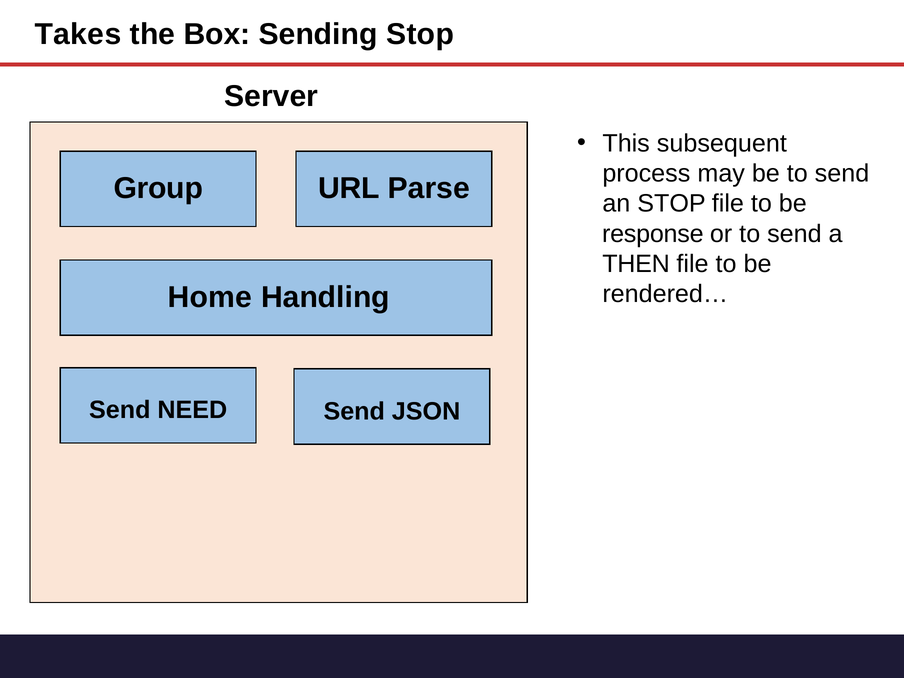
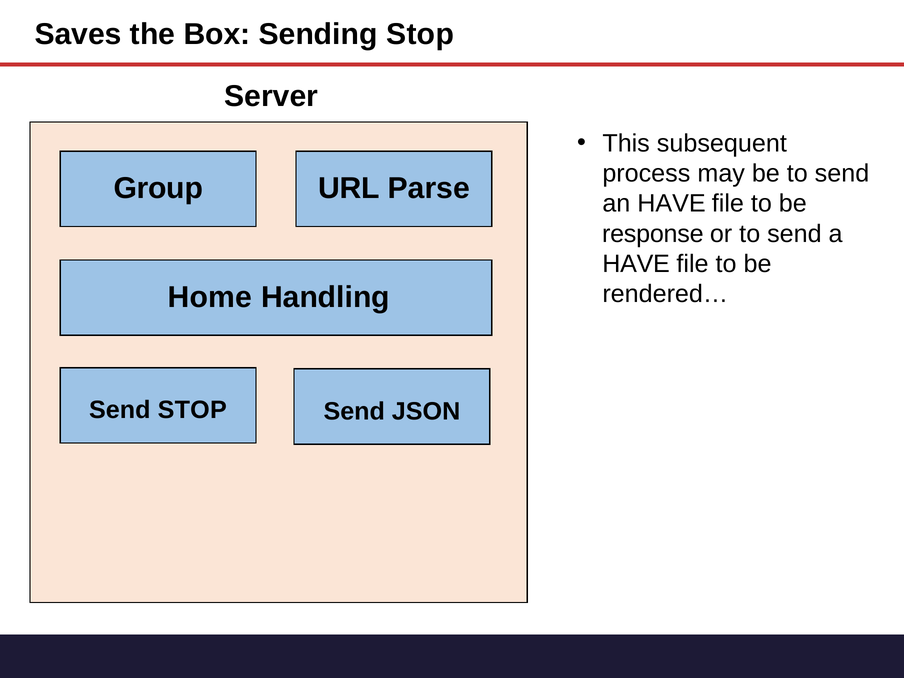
Takes: Takes -> Saves
an STOP: STOP -> HAVE
THEN at (636, 264): THEN -> HAVE
Send NEED: NEED -> STOP
